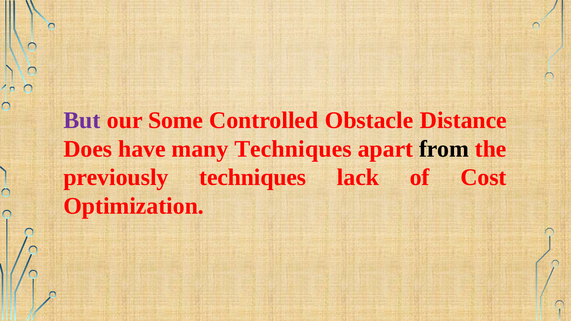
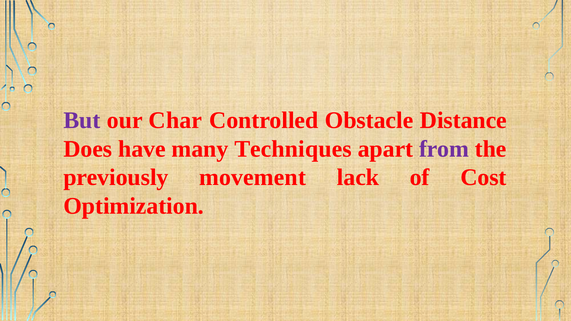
Some: Some -> Char
from colour: black -> purple
previously techniques: techniques -> movement
